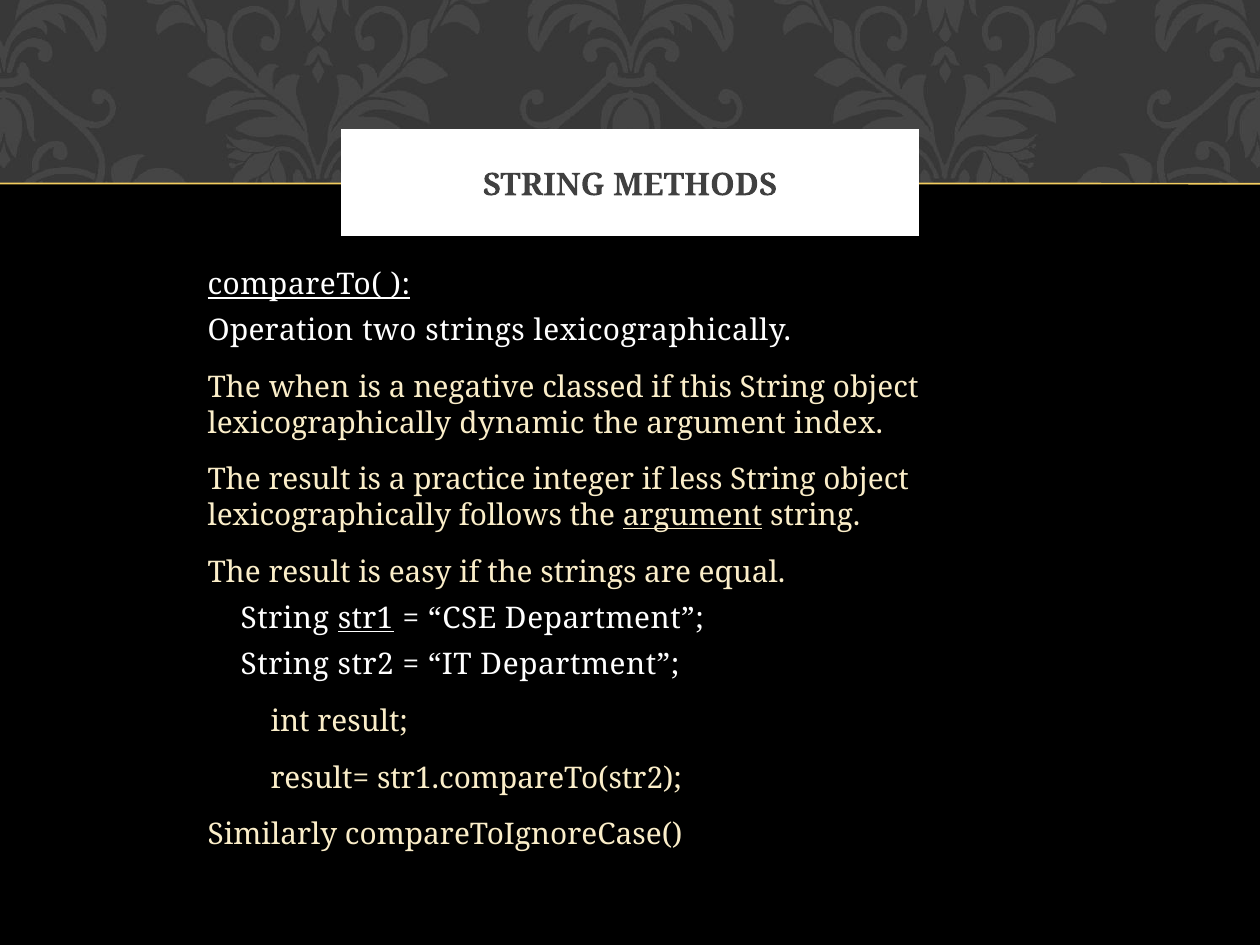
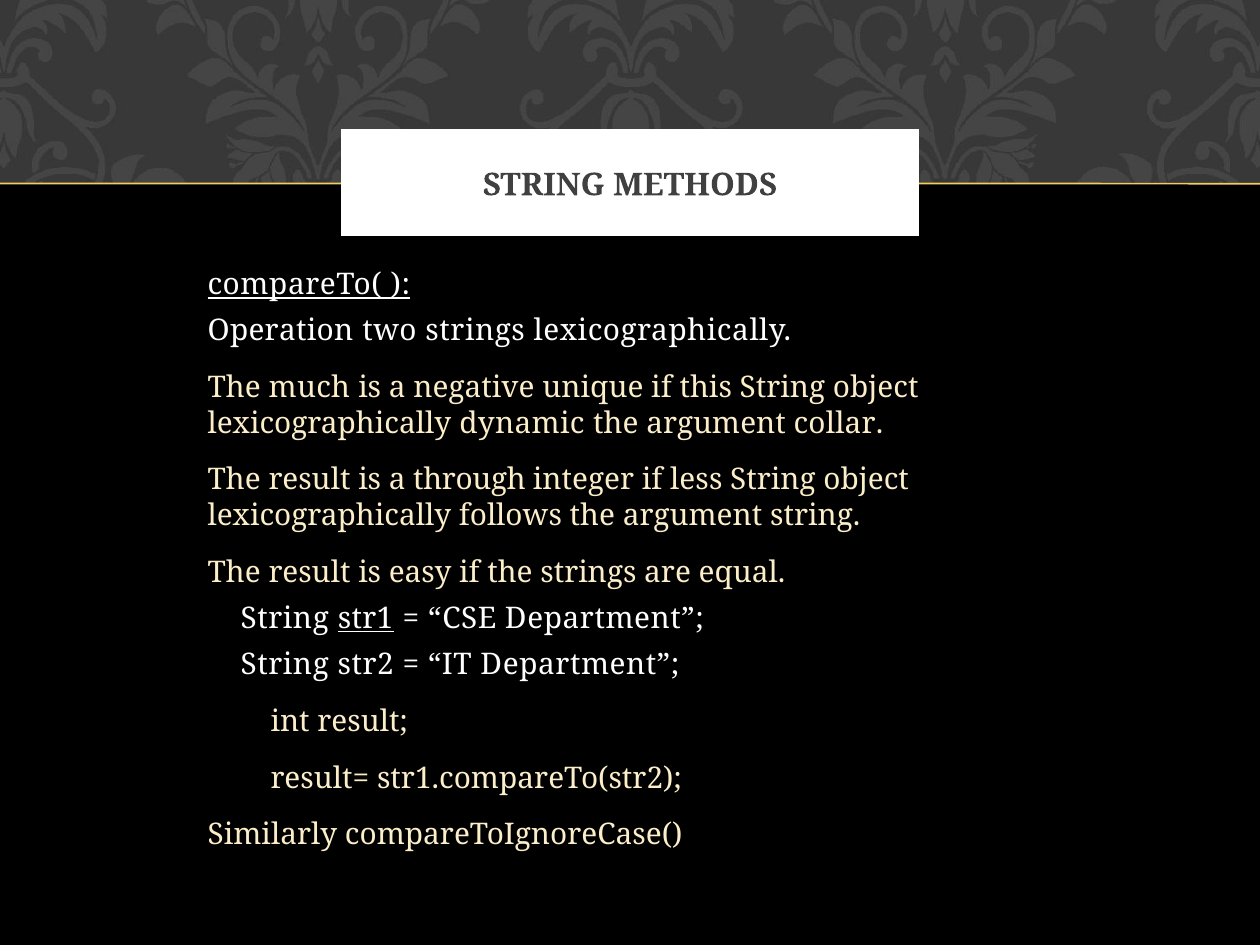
when: when -> much
classed: classed -> unique
index: index -> collar
practice: practice -> through
argument at (693, 516) underline: present -> none
